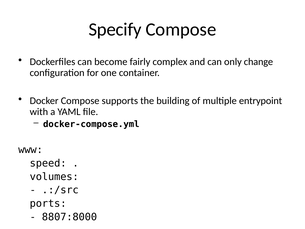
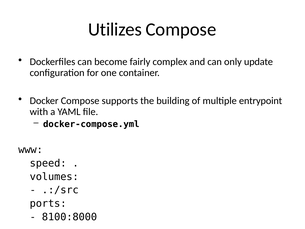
Specify: Specify -> Utilizes
change: change -> update
8807:8000: 8807:8000 -> 8100:8000
